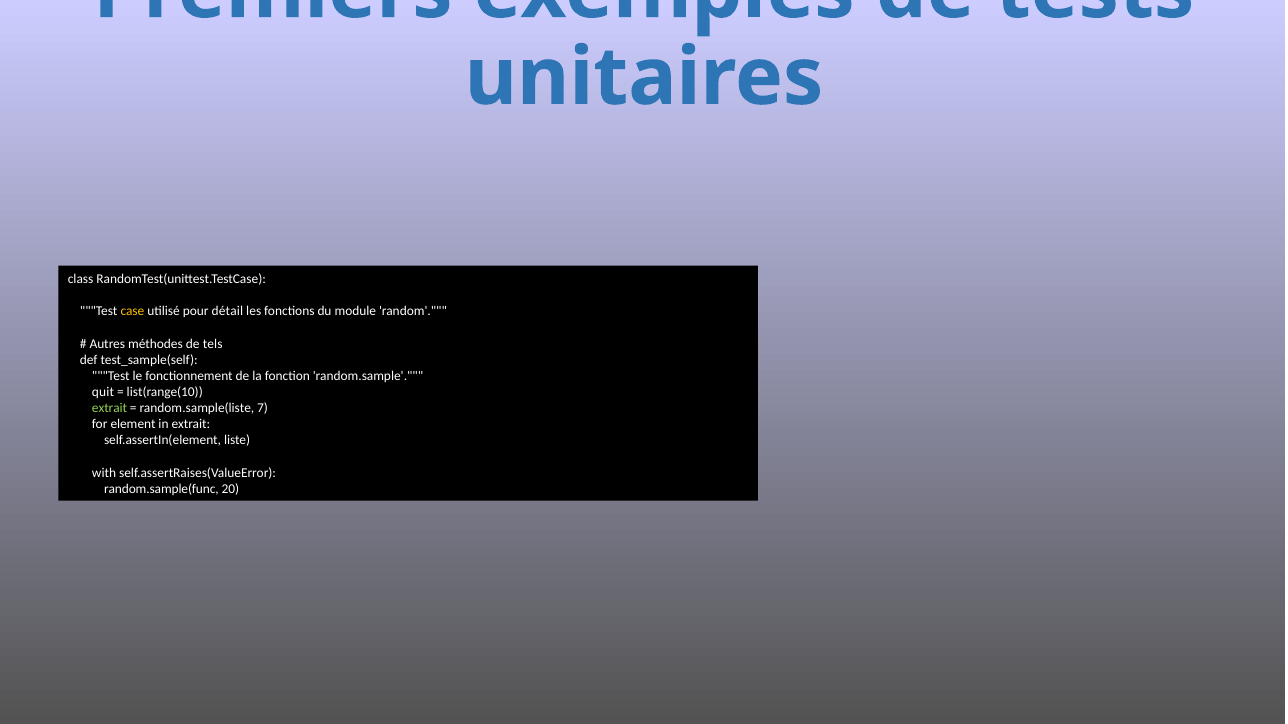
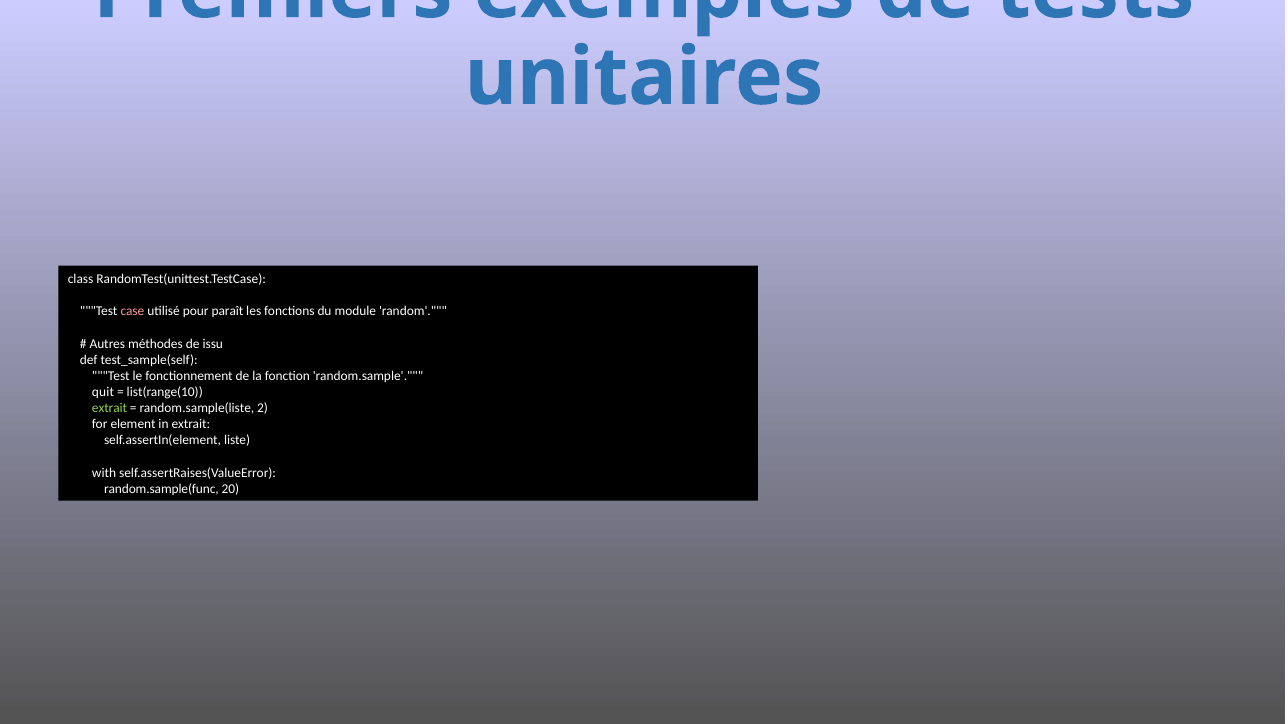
case colour: yellow -> pink
détail: détail -> paraît
tels: tels -> issu
7: 7 -> 2
